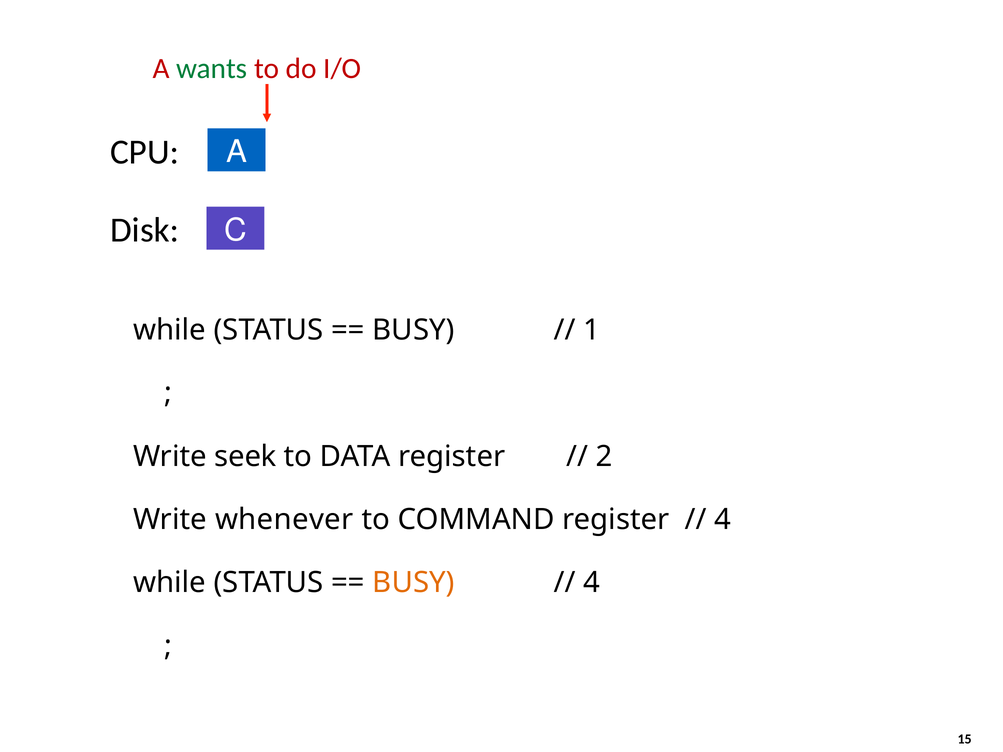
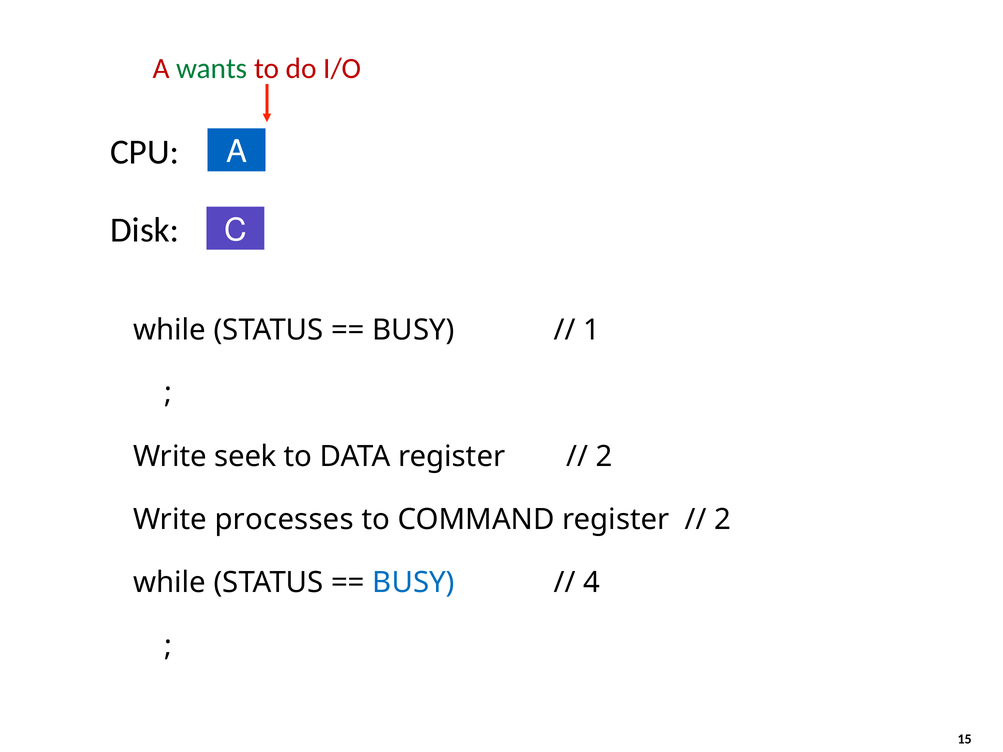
whenever: whenever -> processes
4 at (722, 520): 4 -> 2
BUSY at (414, 583) colour: orange -> blue
